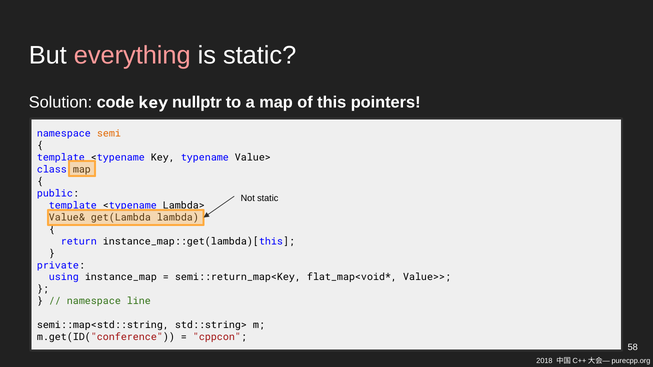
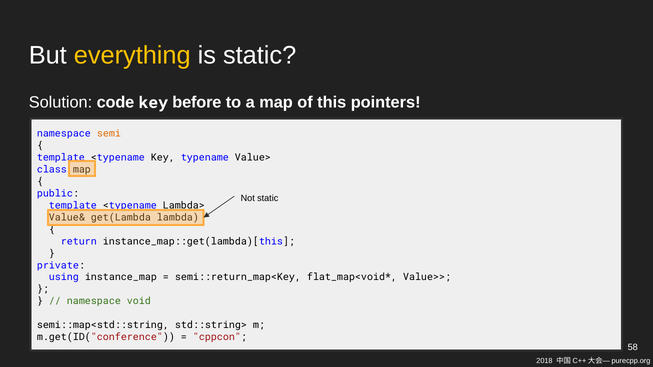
everything colour: pink -> yellow
nullptr: nullptr -> before
line: line -> void
